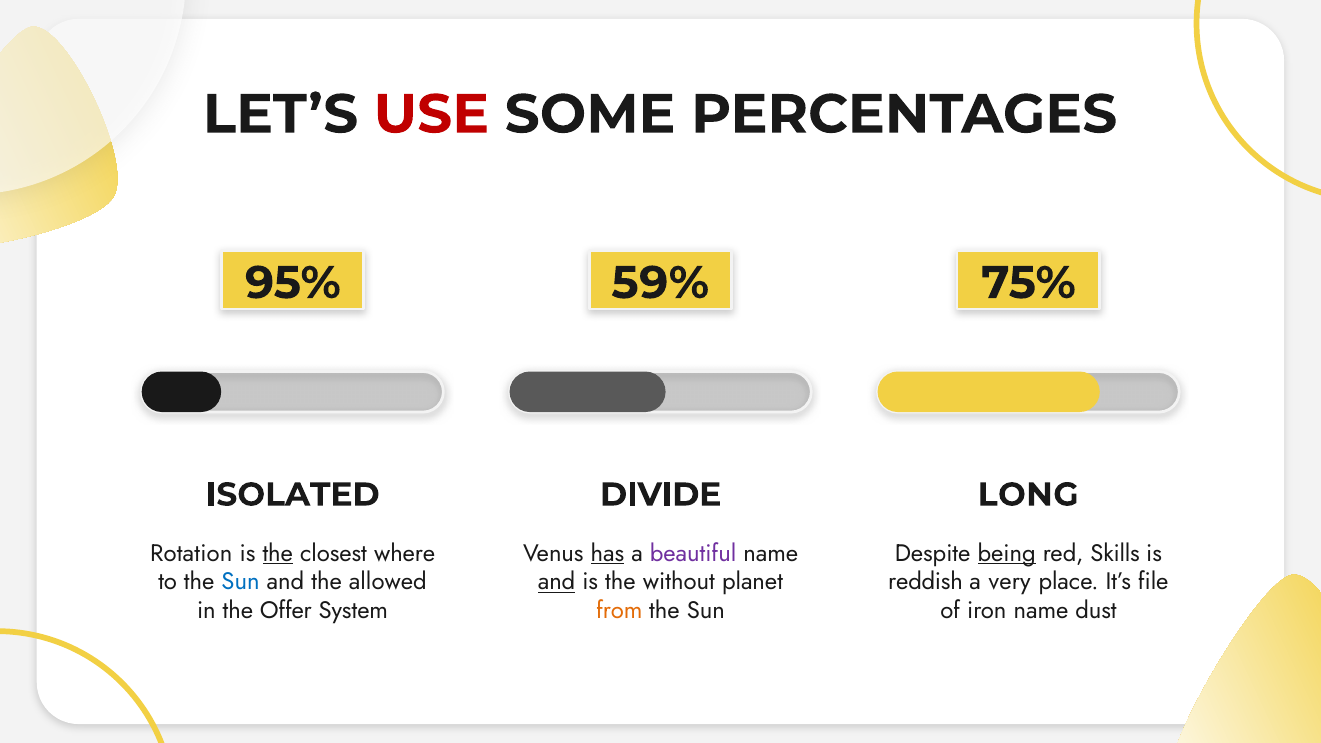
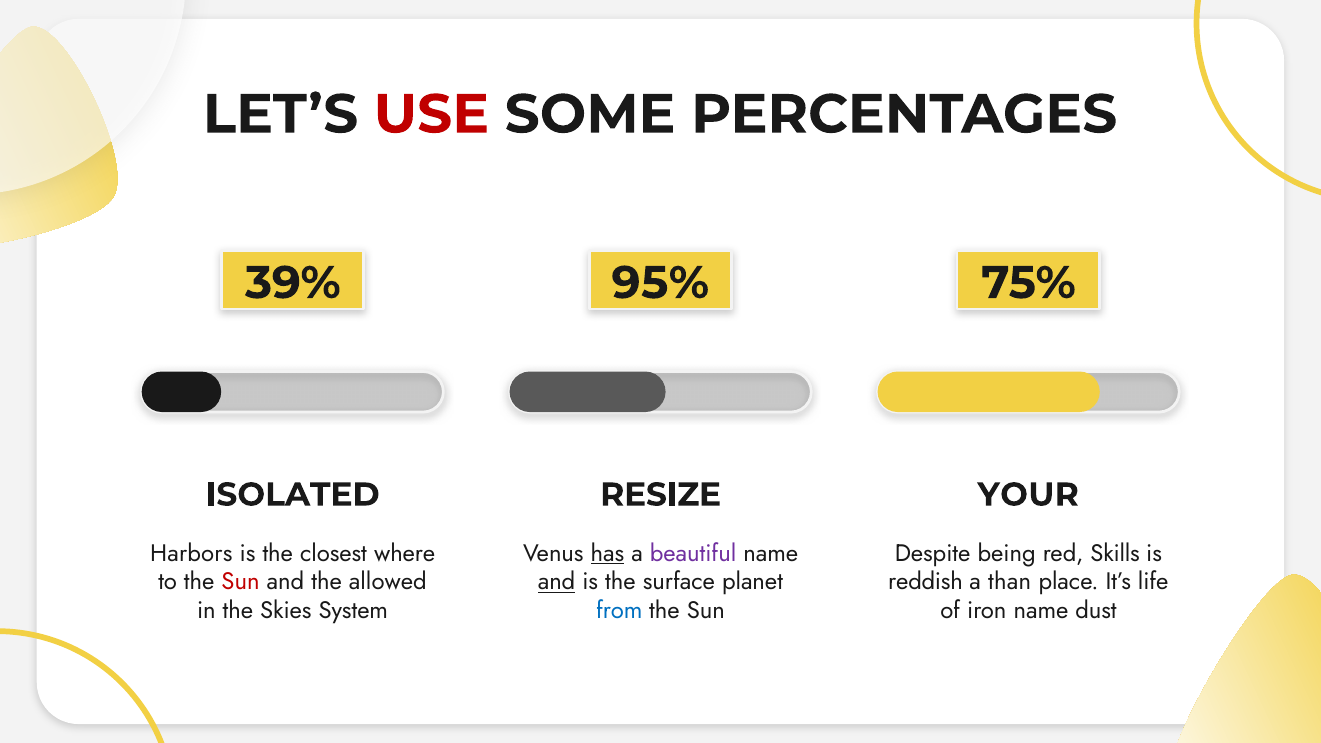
95%: 95% -> 39%
59%: 59% -> 95%
DIVIDE: DIVIDE -> RESIZE
LONG: LONG -> YOUR
Rotation: Rotation -> Harbors
the at (278, 553) underline: present -> none
being underline: present -> none
Sun at (240, 582) colour: blue -> red
without: without -> surface
very: very -> than
file: file -> life
Offer: Offer -> Skies
from colour: orange -> blue
